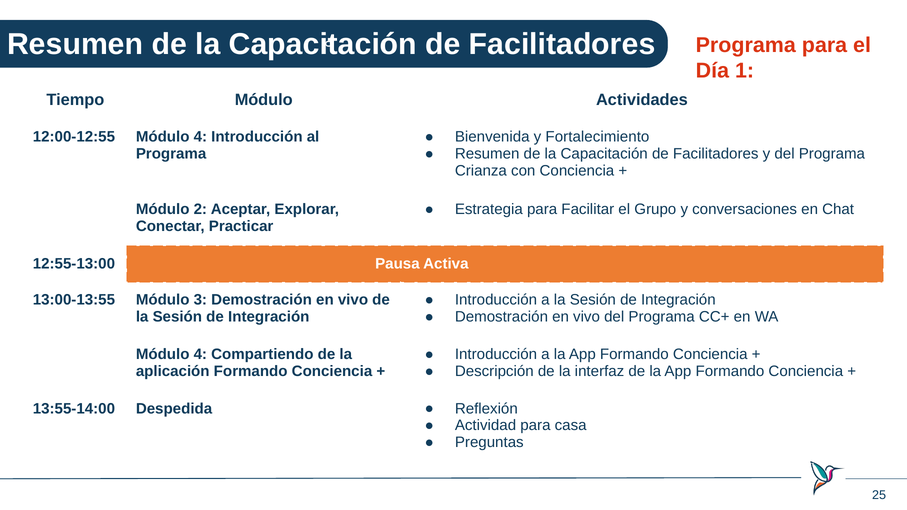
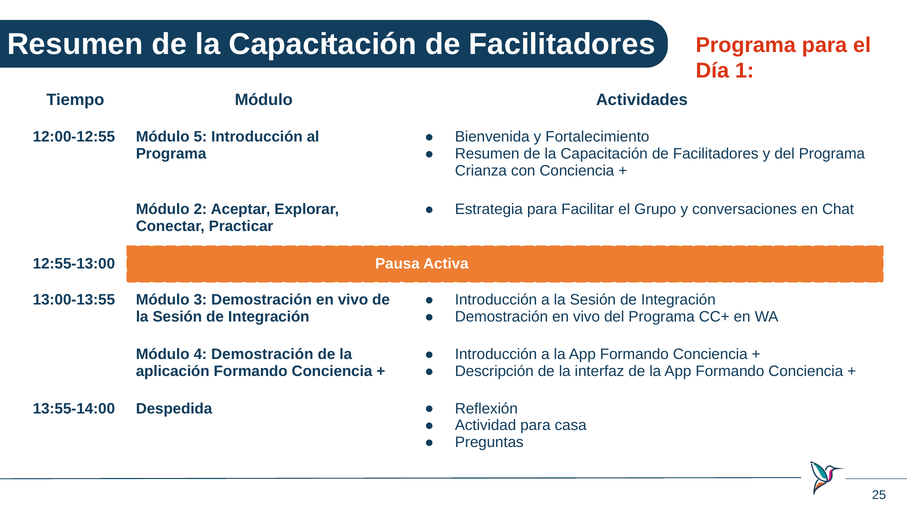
12:00-12:55 Módulo 4: 4 -> 5
4 Compartiendo: Compartiendo -> Demostración
